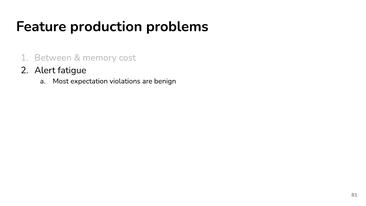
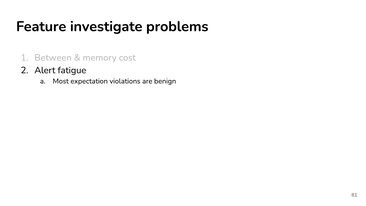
production: production -> investigate
